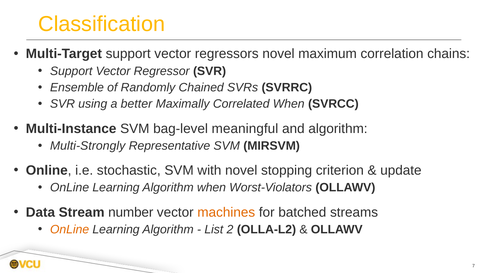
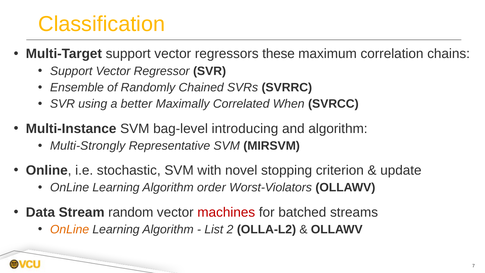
regressors novel: novel -> these
meaningful: meaningful -> introducing
Algorithm when: when -> order
number: number -> random
machines colour: orange -> red
